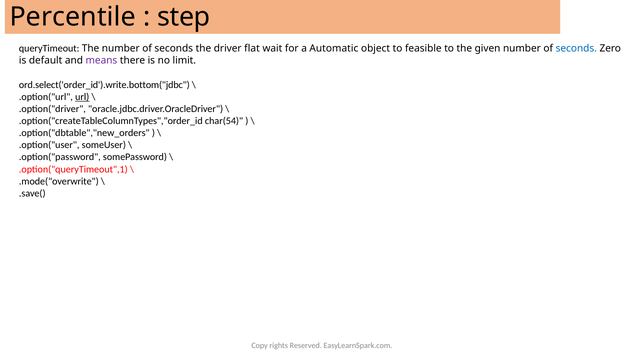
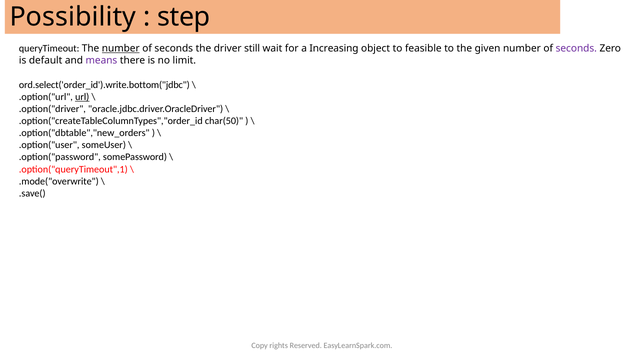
Percentile: Percentile -> Possibility
number at (121, 49) underline: none -> present
flat: flat -> still
Automatic: Automatic -> Increasing
seconds at (576, 49) colour: blue -> purple
char(54: char(54 -> char(50
